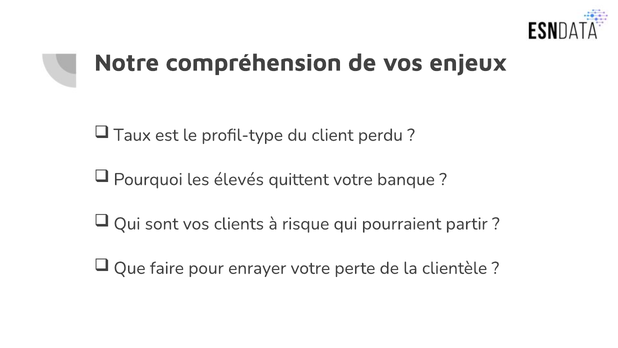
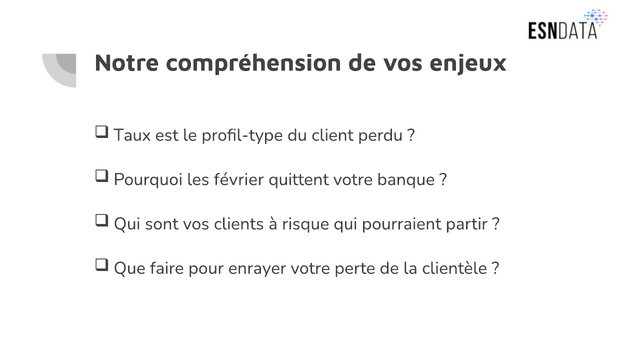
élevés: élevés -> février
